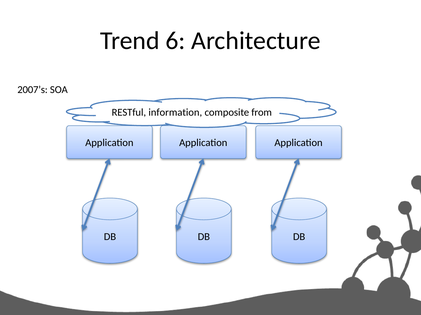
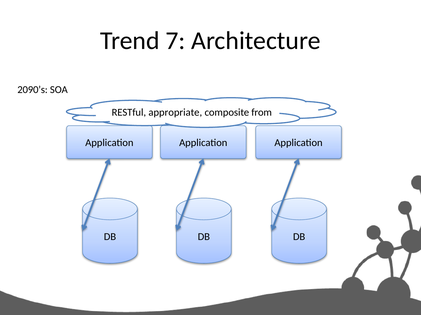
6: 6 -> 7
2007’s: 2007’s -> 2090’s
information: information -> appropriate
